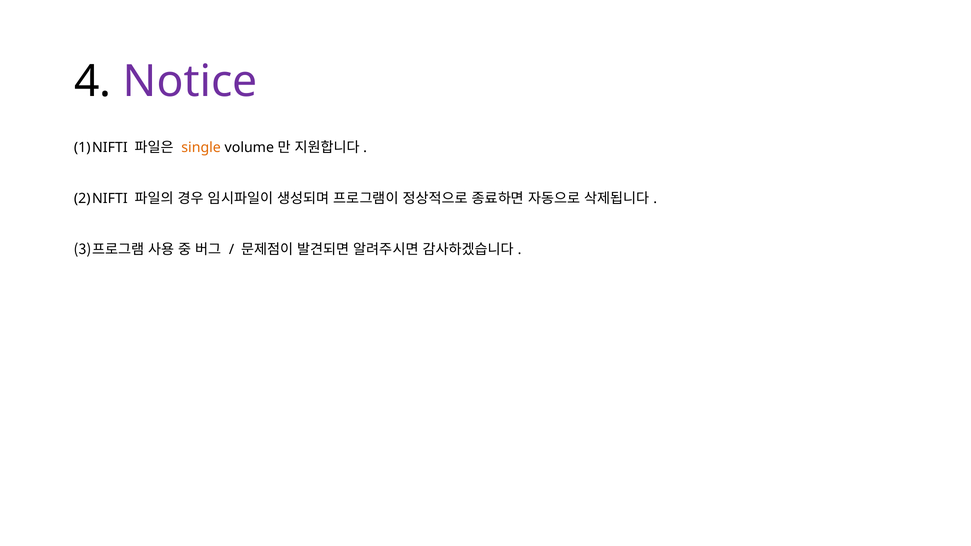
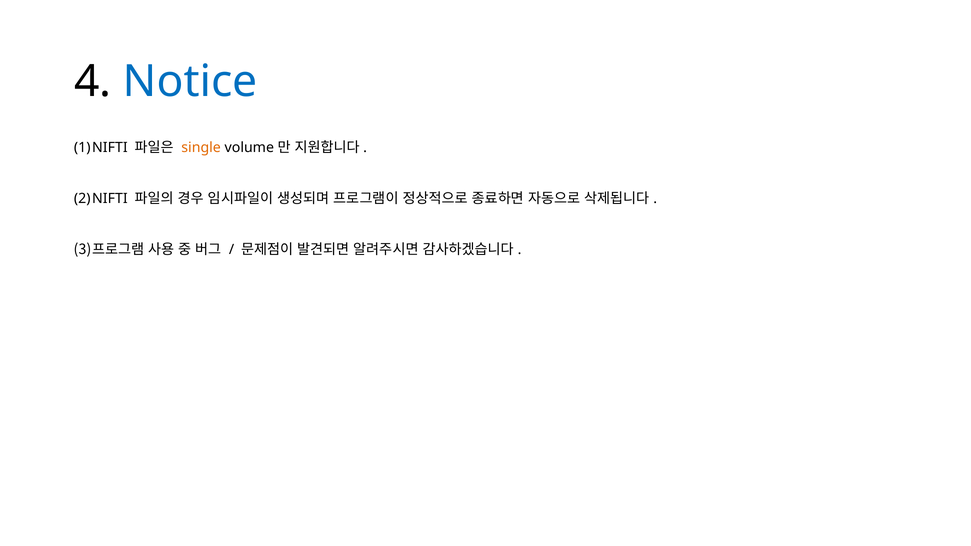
Notice colour: purple -> blue
